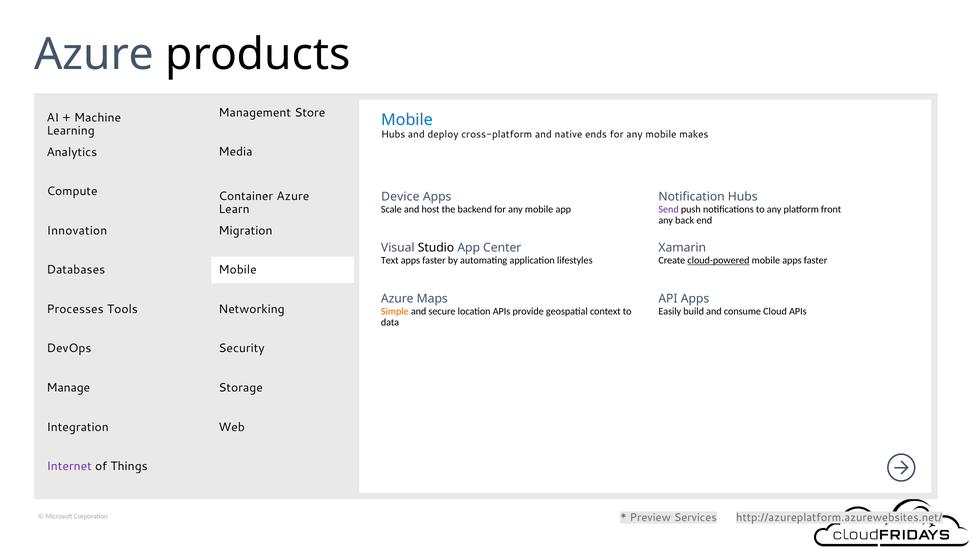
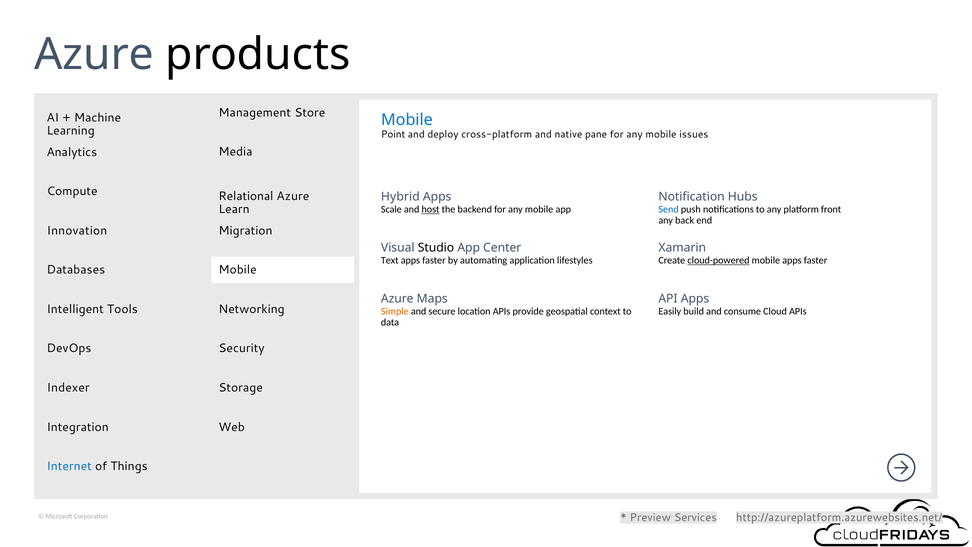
Hubs at (393, 134): Hubs -> Point
ends: ends -> pane
makes: makes -> issues
Container: Container -> Relational
Device: Device -> Hybrid
host underline: none -> present
Send colour: purple -> blue
Processes: Processes -> Intelligent
Manage: Manage -> Indexer
Internet colour: purple -> blue
